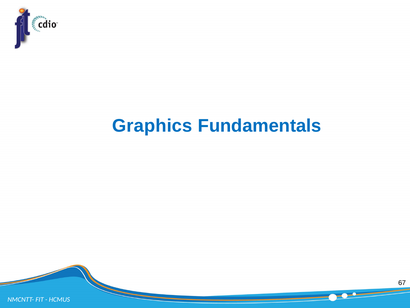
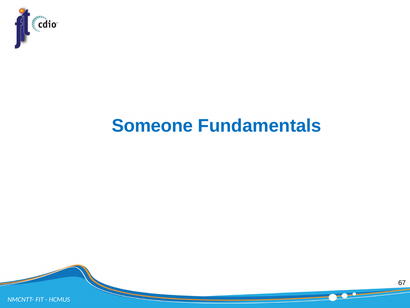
Graphics: Graphics -> Someone
